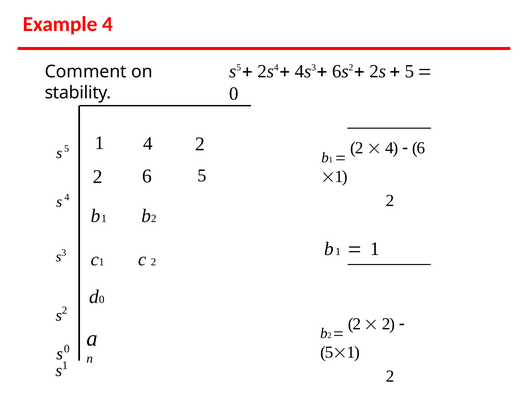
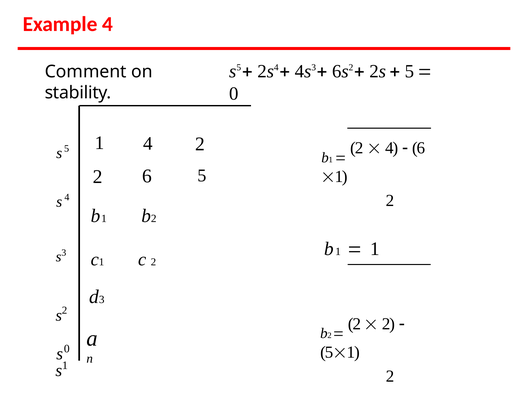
0 at (102, 300): 0 -> 3
